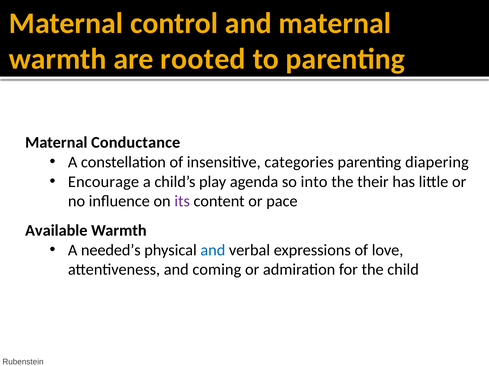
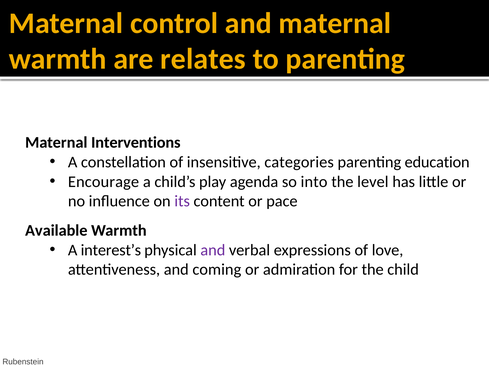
rooted: rooted -> relates
Conductance: Conductance -> Interventions
diapering: diapering -> education
their: their -> level
needed’s: needed’s -> interest’s
and at (213, 250) colour: blue -> purple
